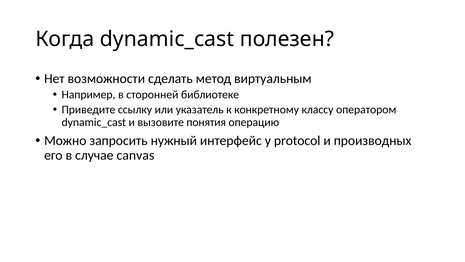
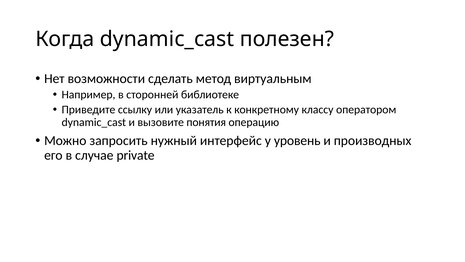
protocol: protocol -> уровень
canvas: canvas -> private
